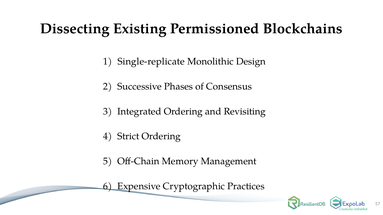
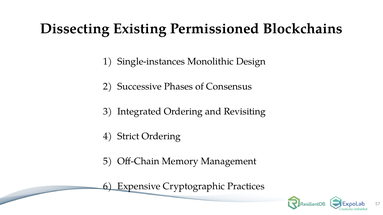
Single-replicate: Single-replicate -> Single-instances
